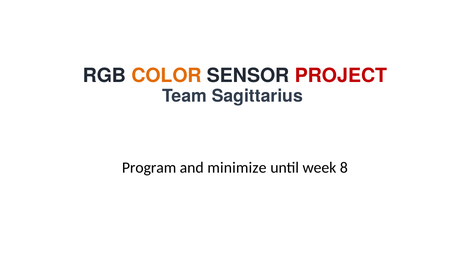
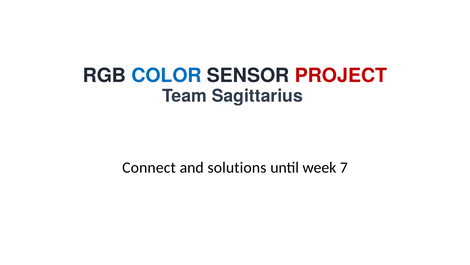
COLOR colour: orange -> blue
Program: Program -> Connect
minimize: minimize -> solutions
8: 8 -> 7
